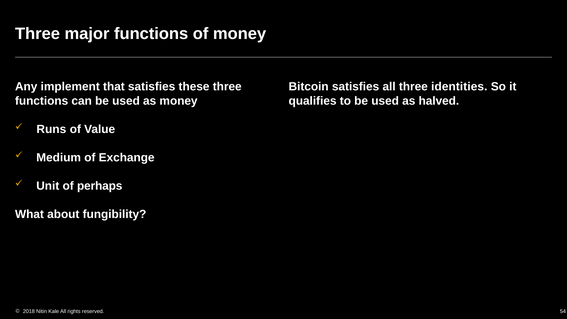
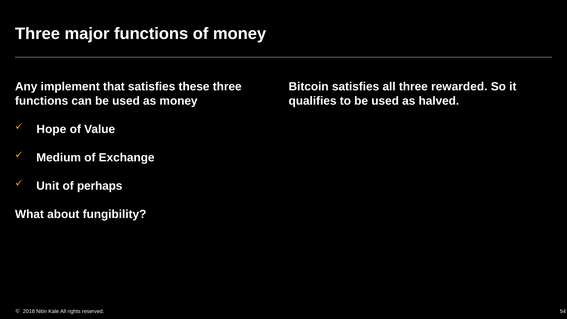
identities: identities -> rewarded
Runs: Runs -> Hope
